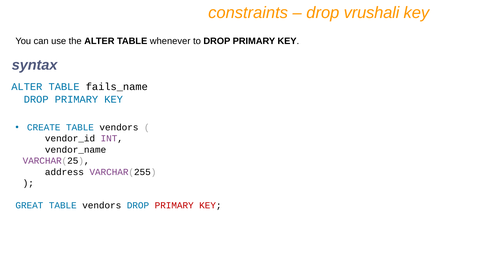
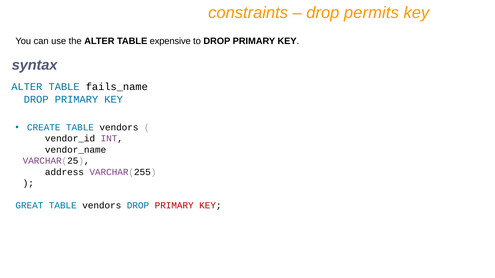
vrushali: vrushali -> permits
whenever: whenever -> expensive
